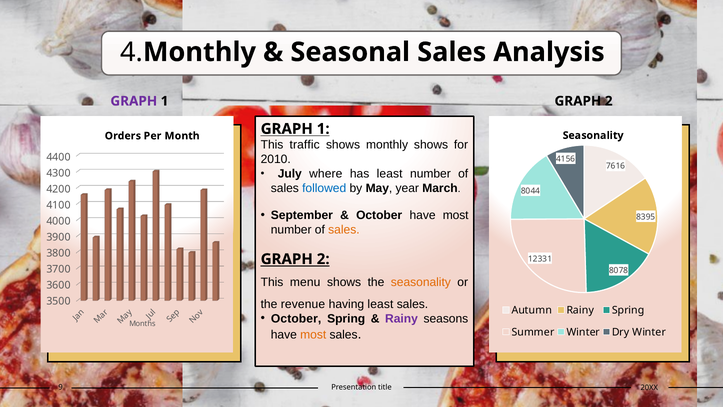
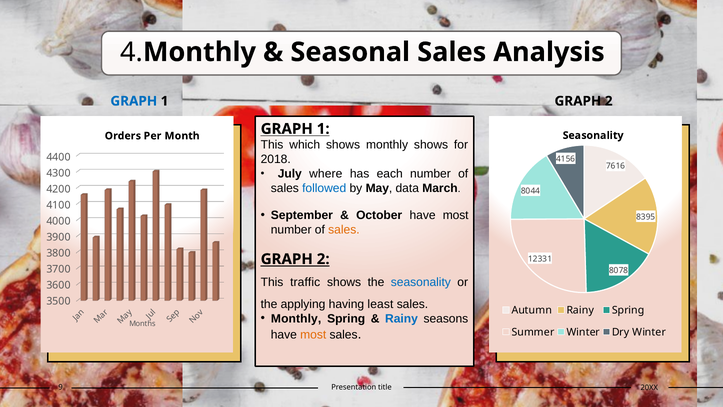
GRAPH at (134, 101) colour: purple -> blue
traffic: traffic -> which
2010: 2010 -> 2018
has least: least -> each
year: year -> data
menu: menu -> traffic
seasonality at (421, 282) colour: orange -> blue
revenue: revenue -> applying
October at (296, 318): October -> Monthly
Rainy at (401, 318) colour: purple -> blue
